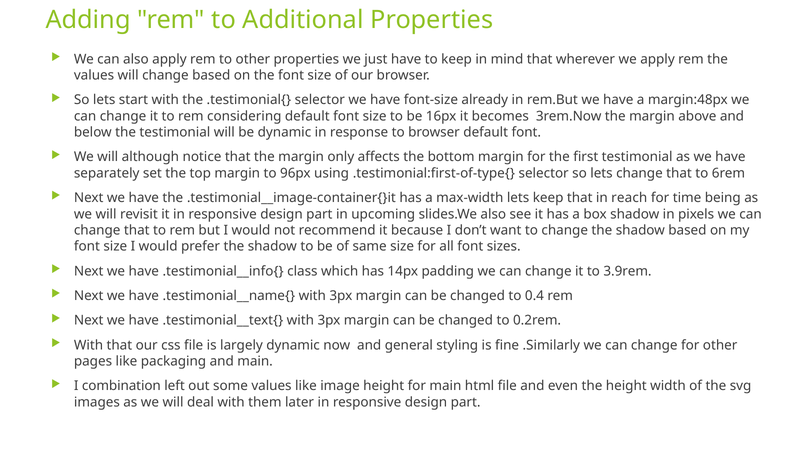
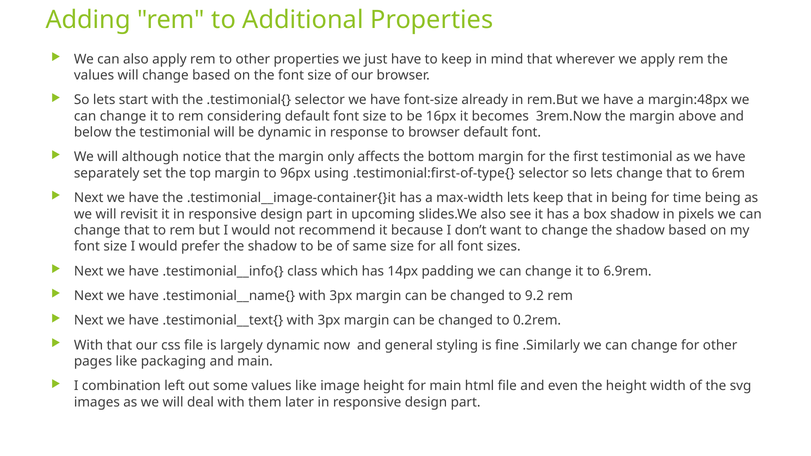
in reach: reach -> being
3.9rem: 3.9rem -> 6.9rem
0.4: 0.4 -> 9.2
